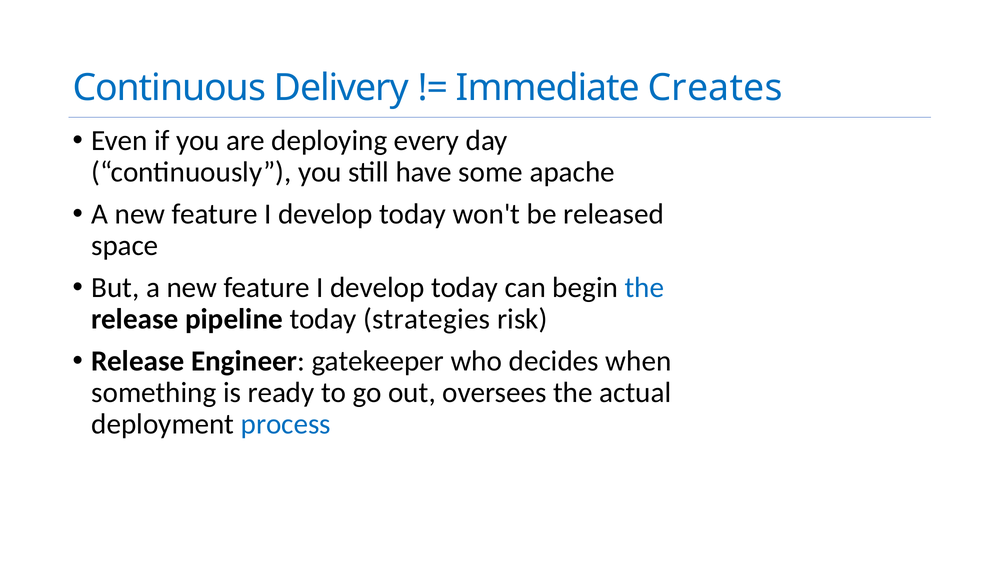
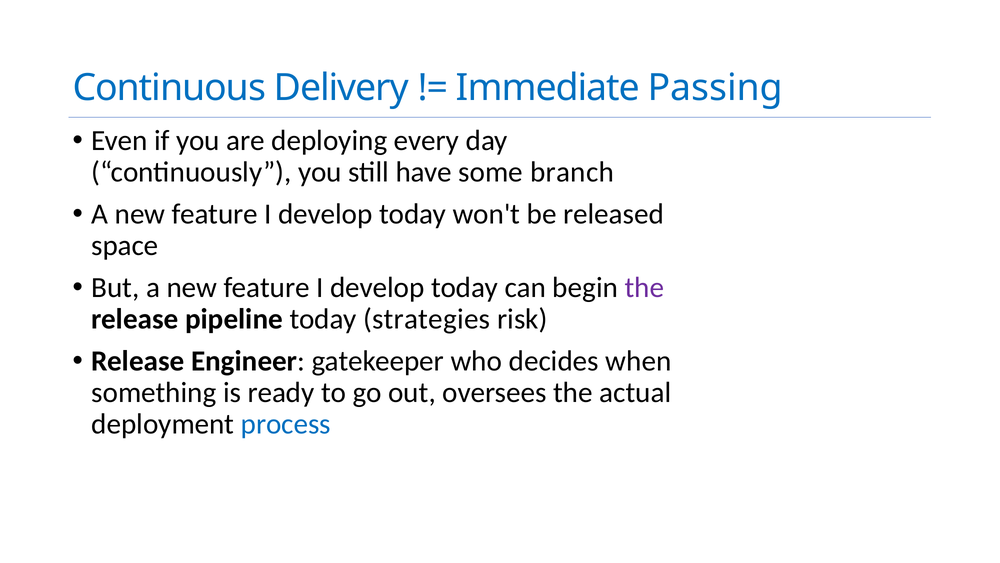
Creates: Creates -> Passing
apache: apache -> branch
the at (644, 287) colour: blue -> purple
